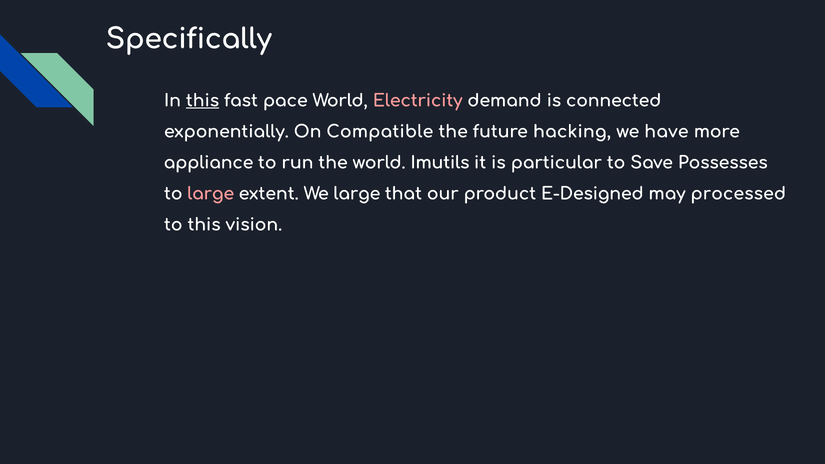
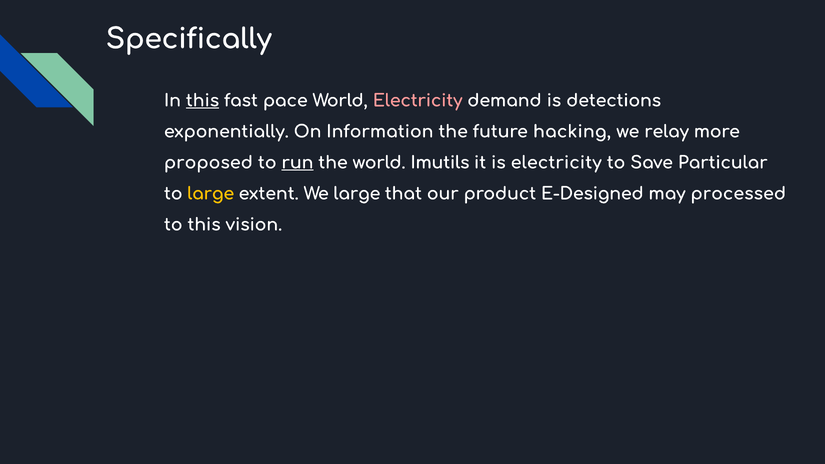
connected: connected -> detections
Compatible: Compatible -> Information
have: have -> relay
appliance: appliance -> proposed
run underline: none -> present
is particular: particular -> electricity
Possesses: Possesses -> Particular
large at (211, 194) colour: pink -> yellow
